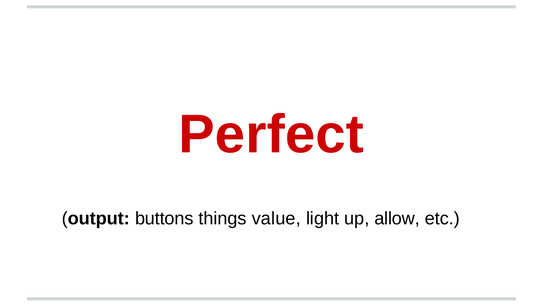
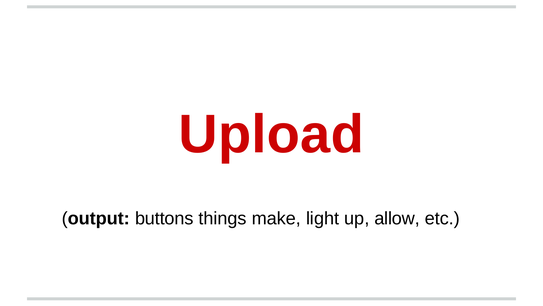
Perfect: Perfect -> Upload
value: value -> make
